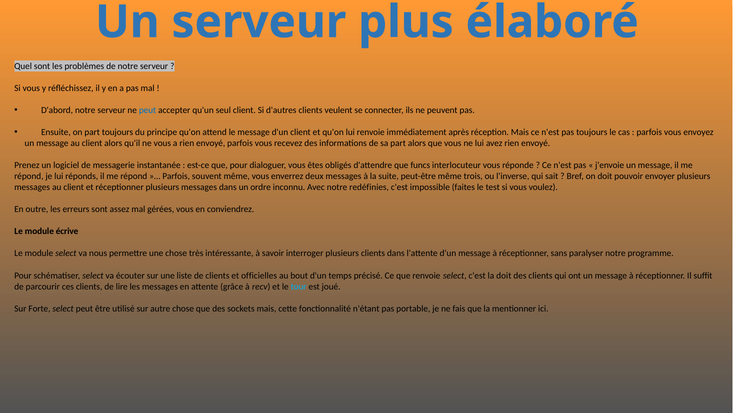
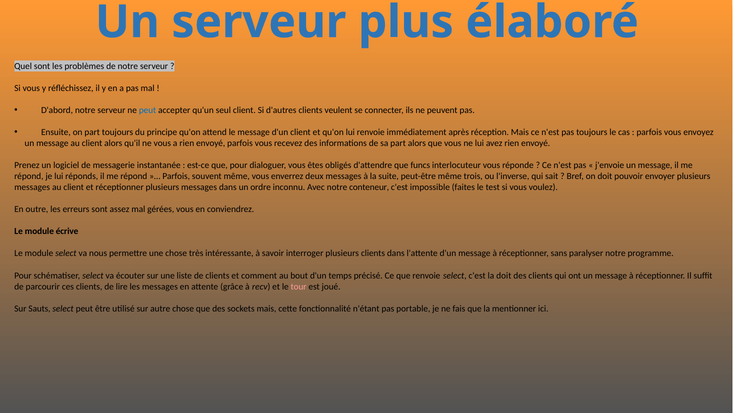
redéfinies: redéfinies -> conteneur
officielles: officielles -> comment
tour colour: light blue -> pink
Forte: Forte -> Sauts
